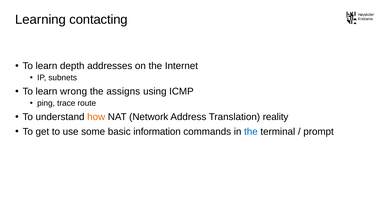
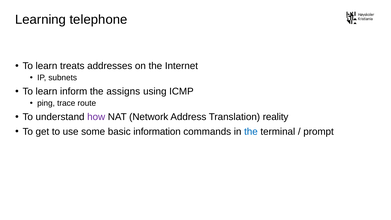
contacting: contacting -> telephone
depth: depth -> treats
wrong: wrong -> inform
how colour: orange -> purple
